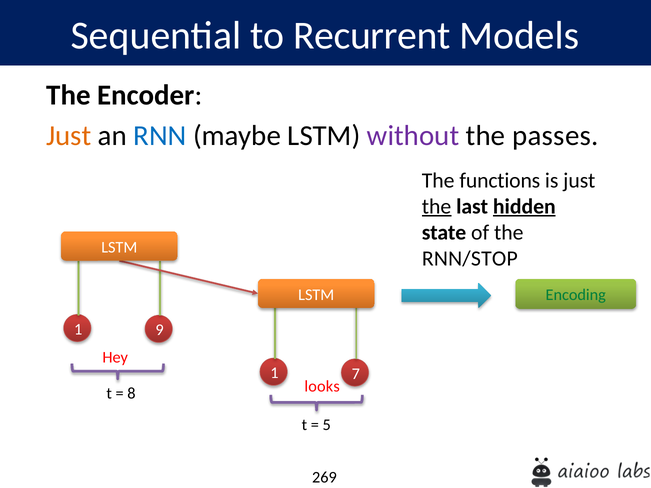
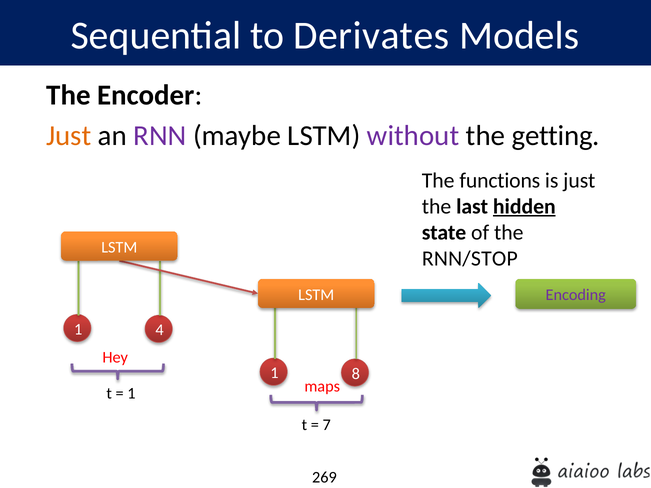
Recurrent: Recurrent -> Derivates
RNN colour: blue -> purple
passes: passes -> getting
the at (437, 207) underline: present -> none
Encoding colour: green -> purple
9: 9 -> 4
7: 7 -> 8
looks: looks -> maps
8 at (131, 393): 8 -> 1
5: 5 -> 7
